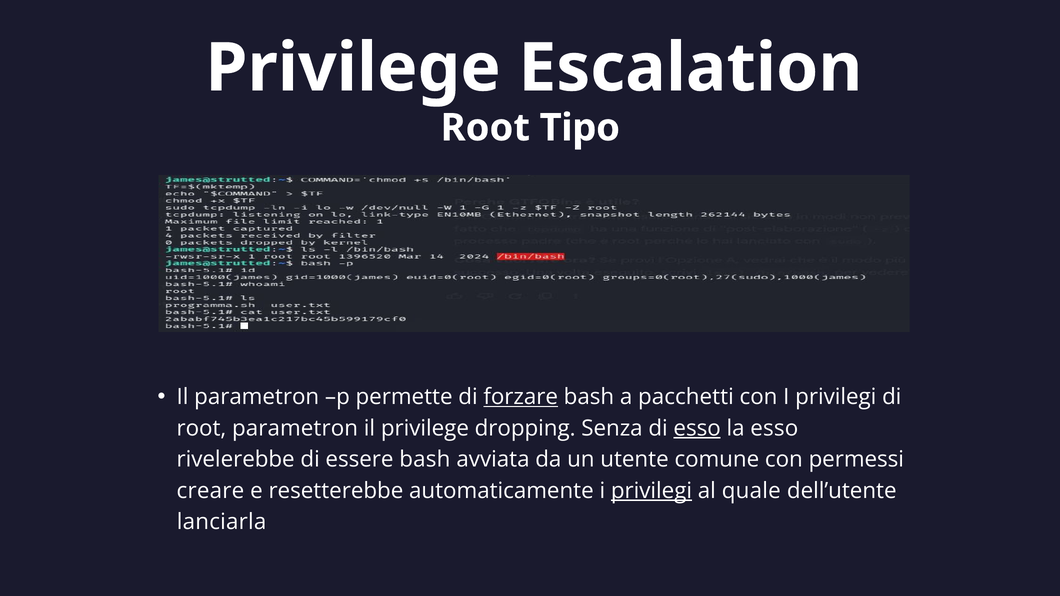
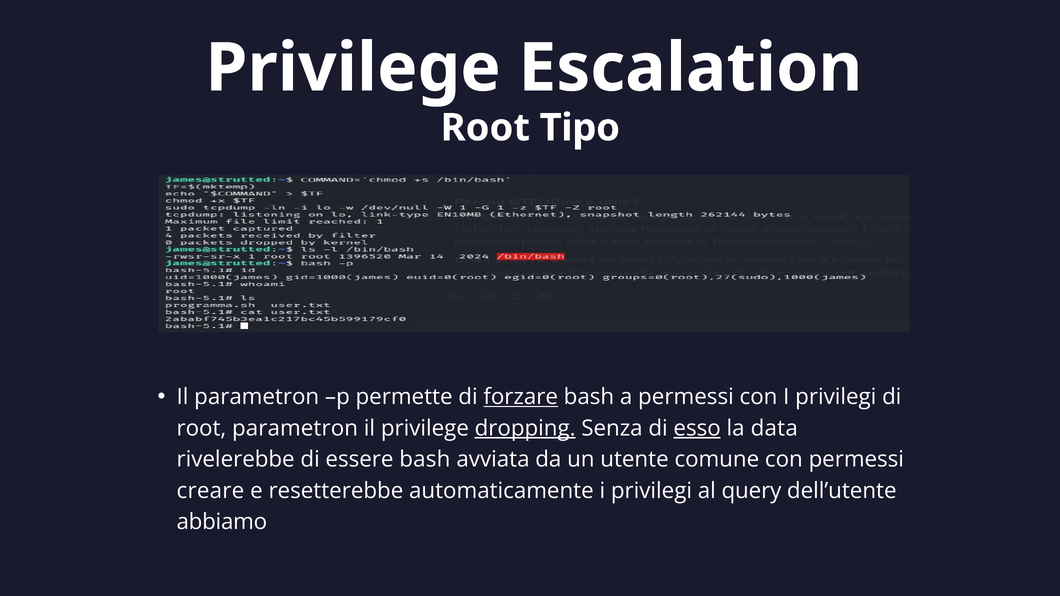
a pacchetti: pacchetti -> permessi
dropping underline: none -> present
la esso: esso -> data
privilegi at (651, 491) underline: present -> none
quale: quale -> query
lanciarla: lanciarla -> abbiamo
